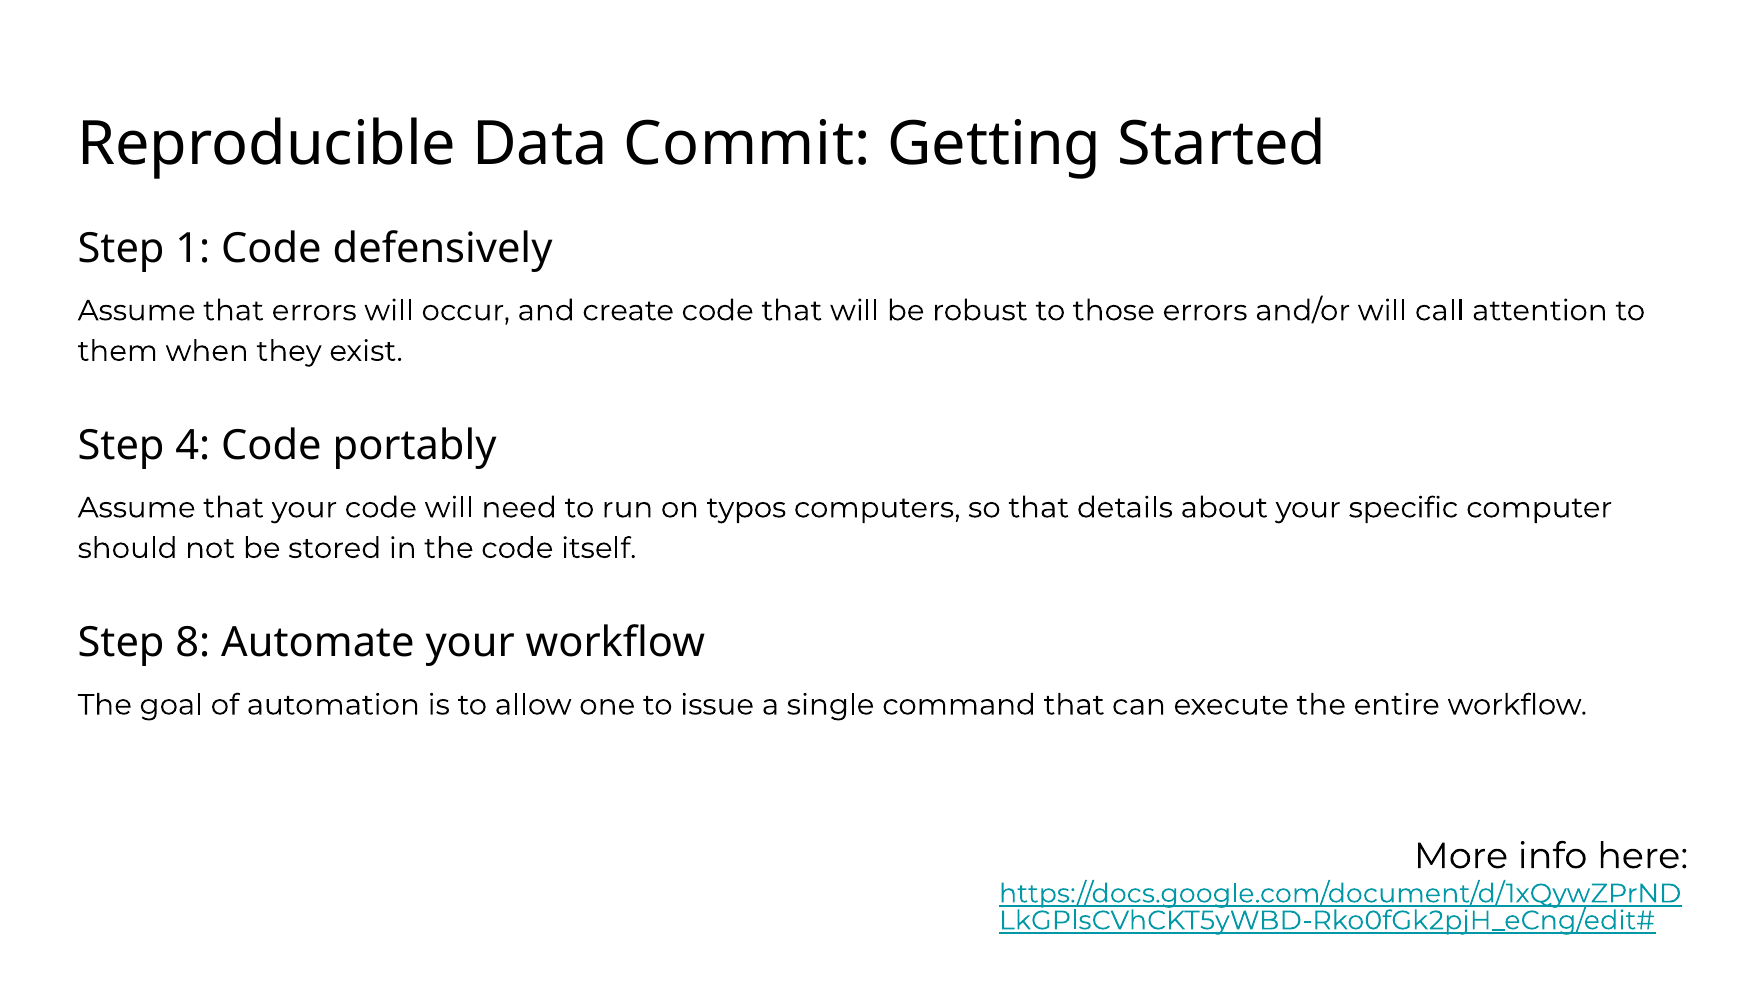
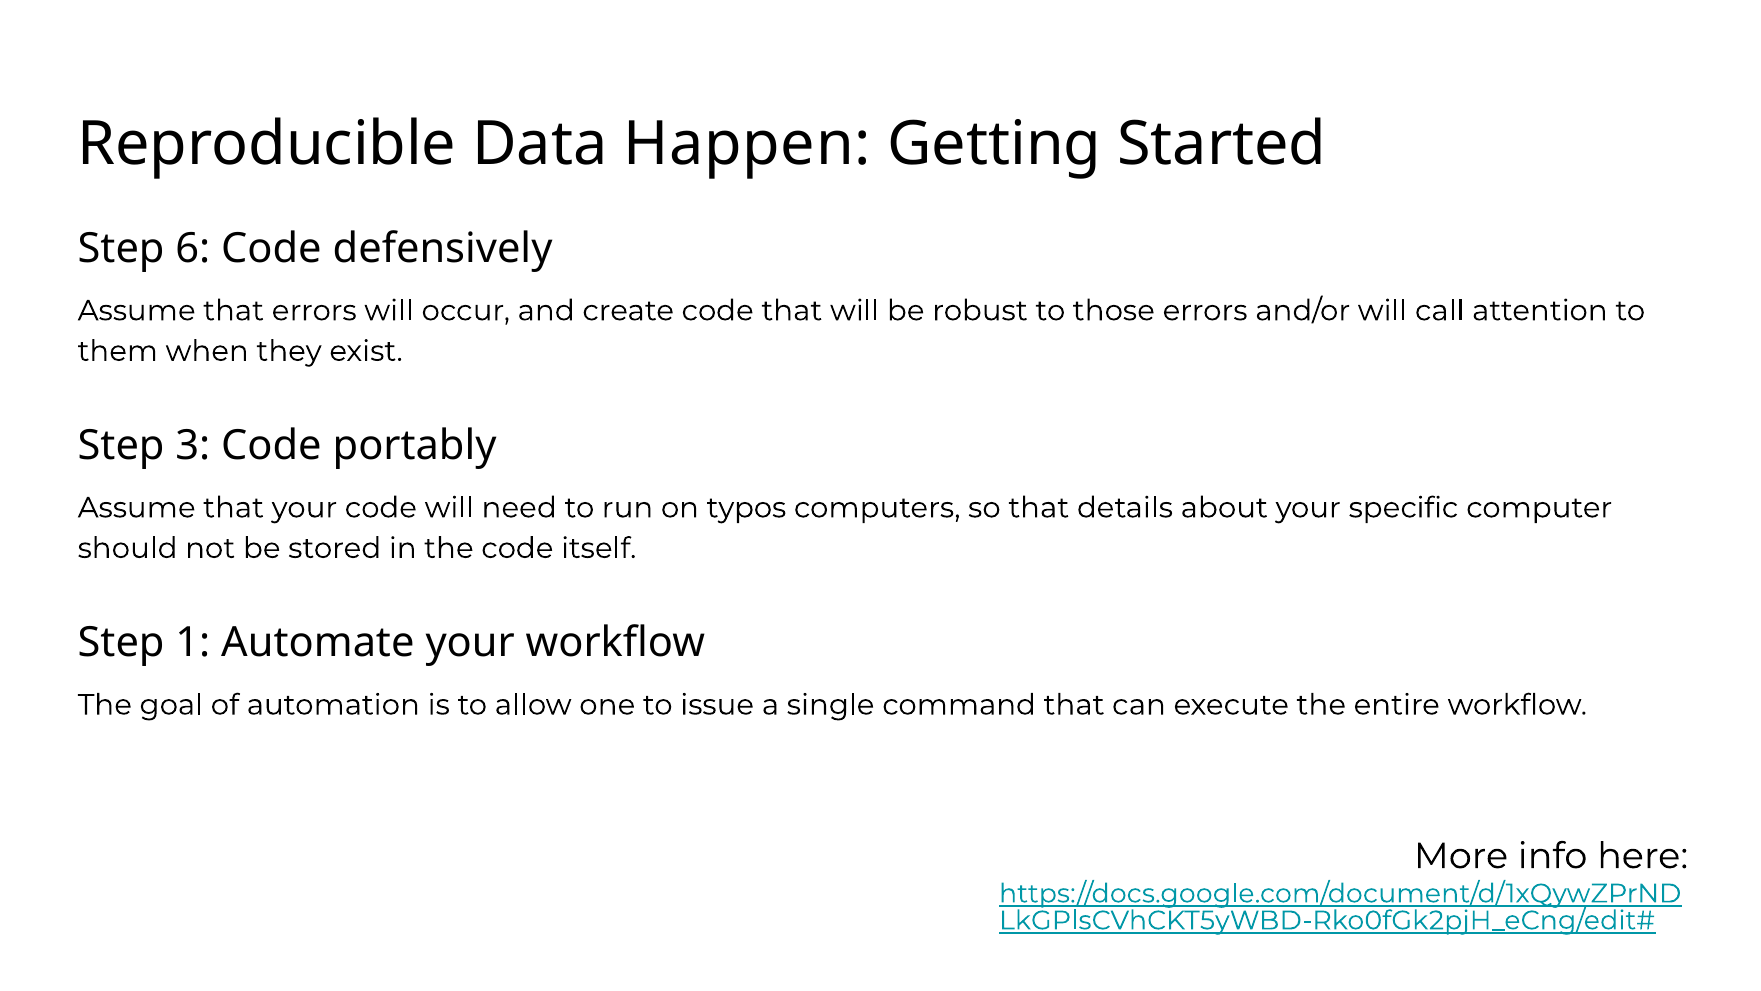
Commit: Commit -> Happen
1: 1 -> 6
4: 4 -> 3
8: 8 -> 1
